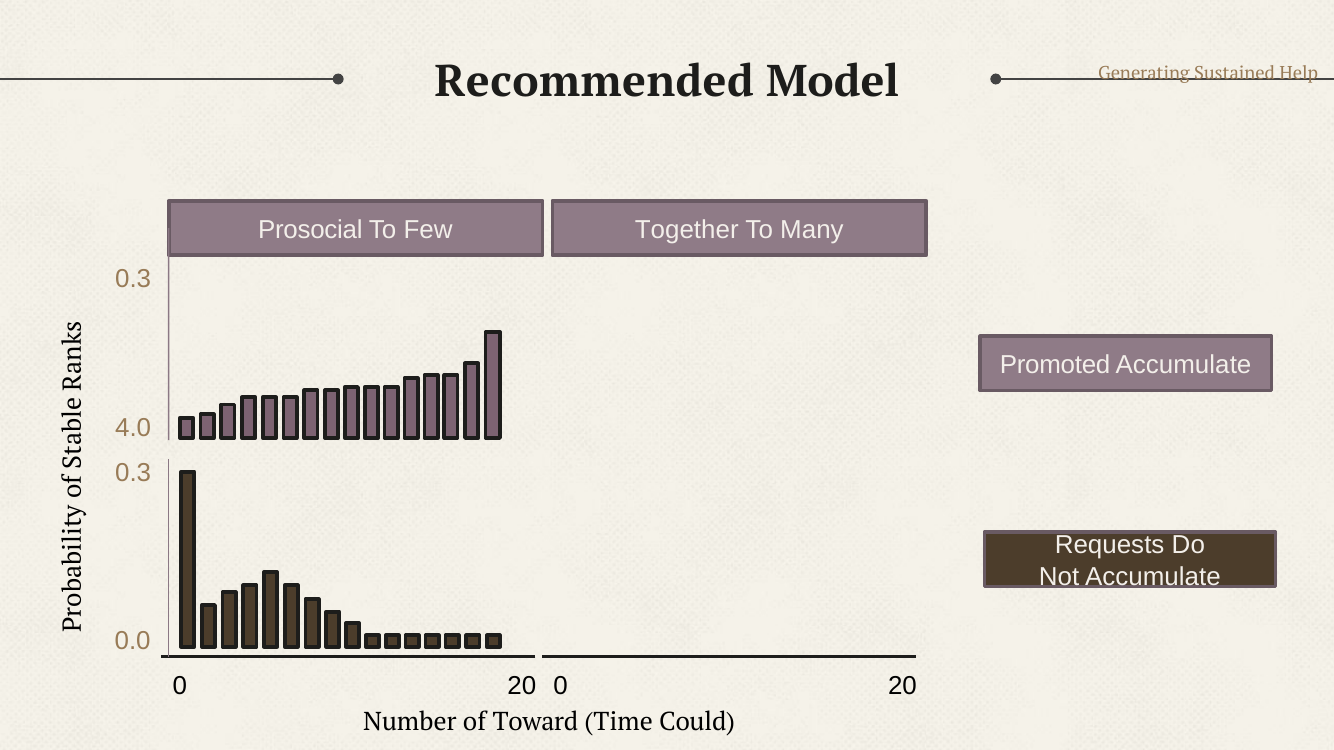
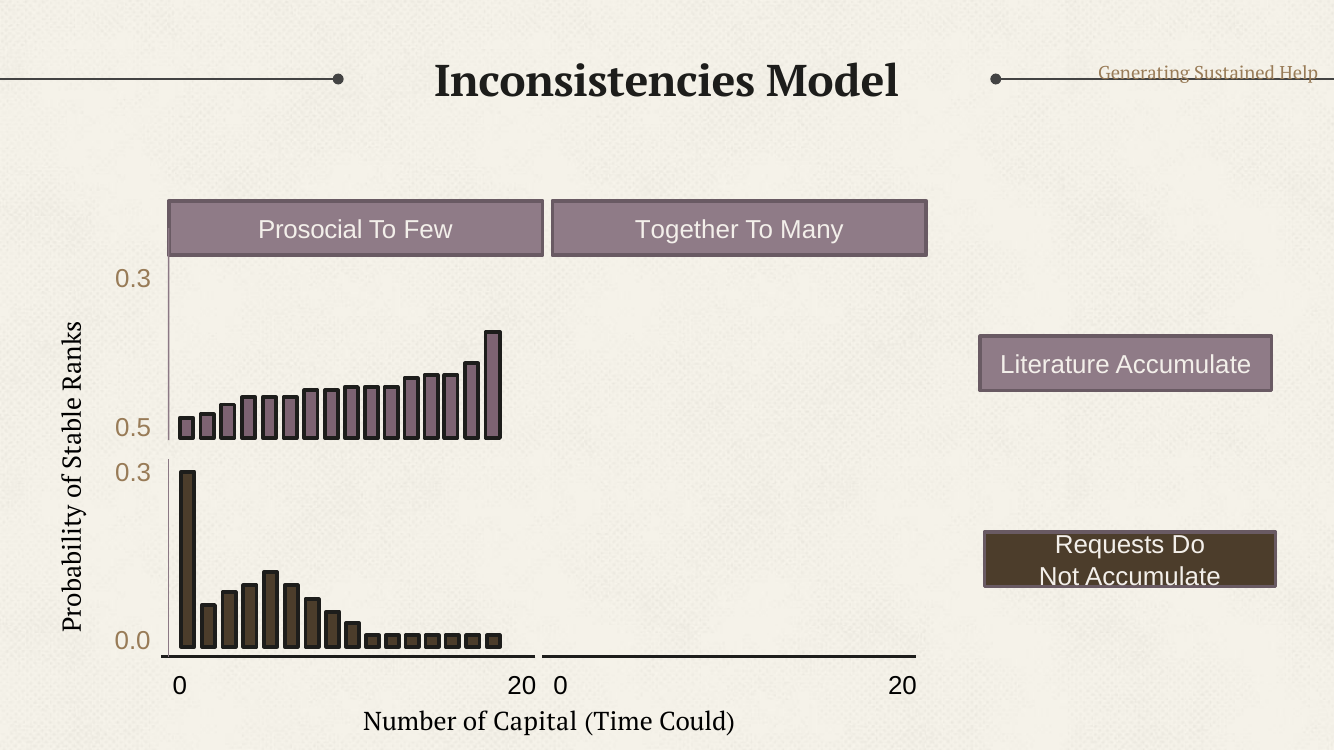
Recommended: Recommended -> Inconsistencies
Promoted: Promoted -> Literature
4.0: 4.0 -> 0.5
Toward: Toward -> Capital
